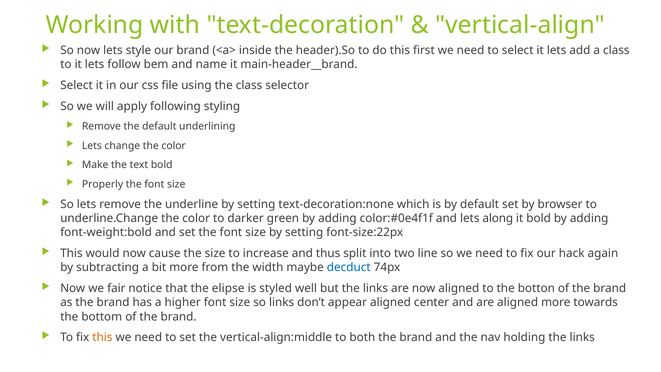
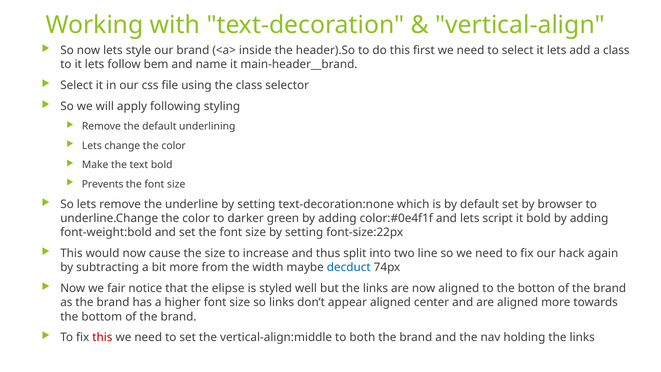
Properly: Properly -> Prevents
along: along -> script
this at (102, 337) colour: orange -> red
